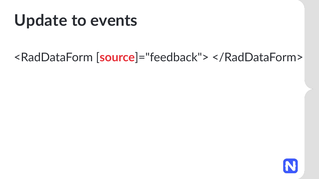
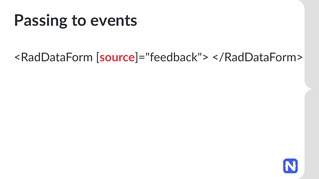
Update: Update -> Passing
